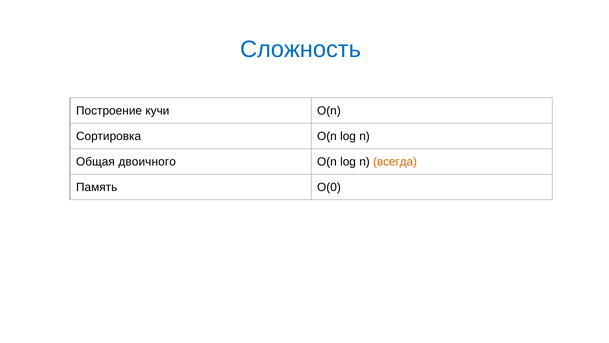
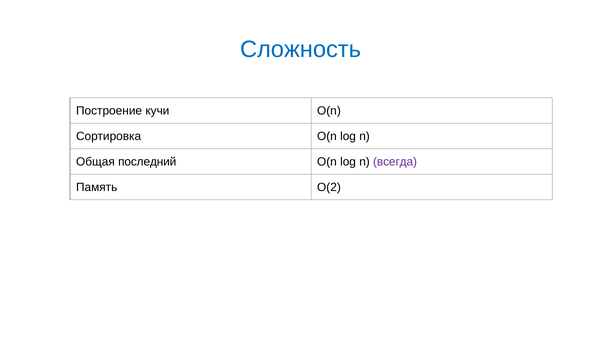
двоичного: двоичного -> последний
всегда colour: orange -> purple
O(0: O(0 -> O(2
